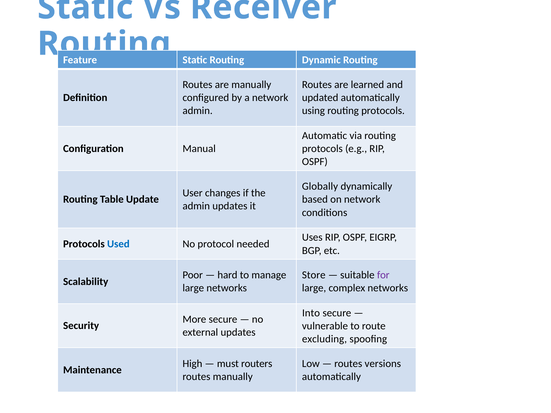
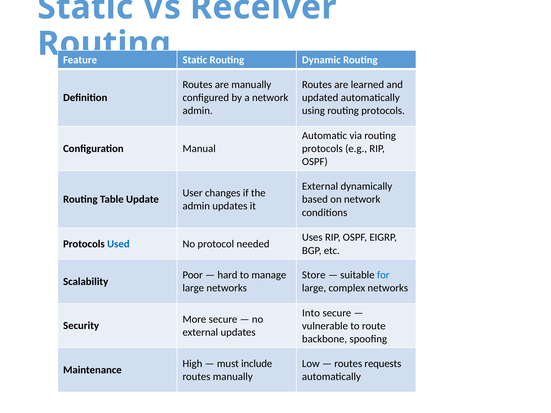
Globally at (320, 187): Globally -> External
for colour: purple -> blue
excluding: excluding -> backbone
routers: routers -> include
versions: versions -> requests
